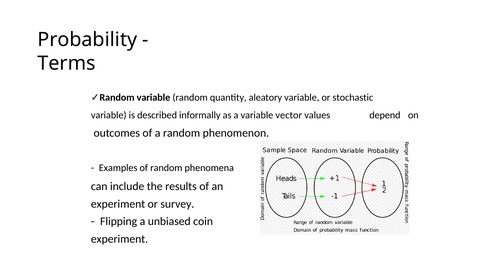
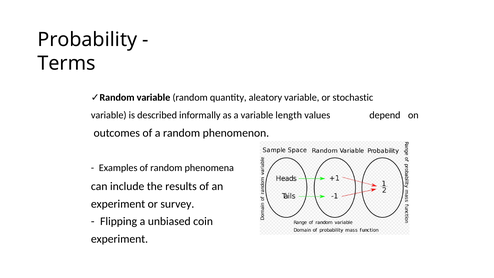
vector: vector -> length
